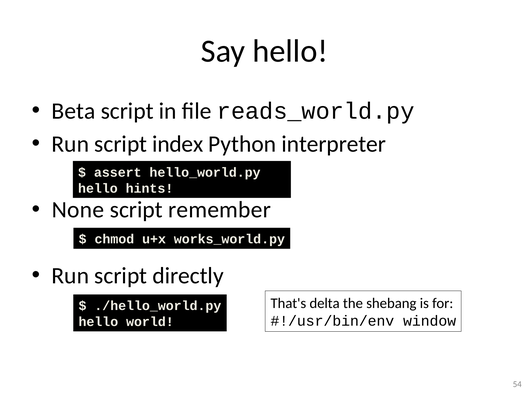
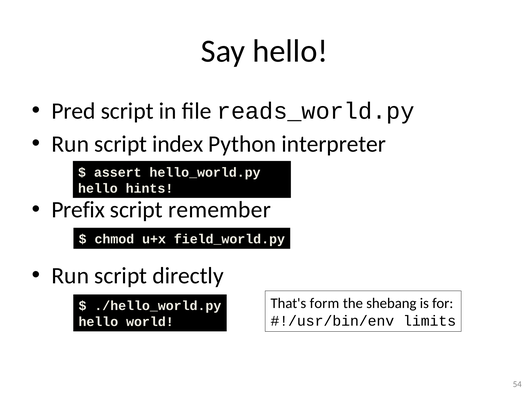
Beta: Beta -> Pred
None: None -> Prefix
works_world.py: works_world.py -> field_world.py
delta: delta -> form
window: window -> limits
